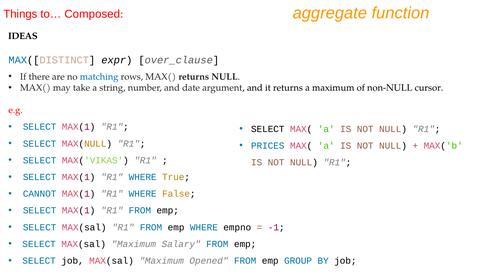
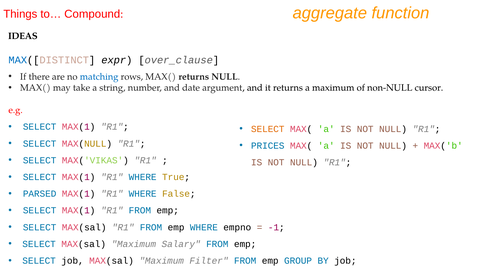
Composed: Composed -> Compound
SELECT at (268, 129) colour: black -> orange
CANNOT: CANNOT -> PARSED
Opened: Opened -> Filter
